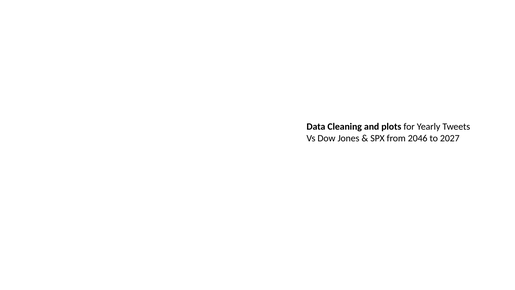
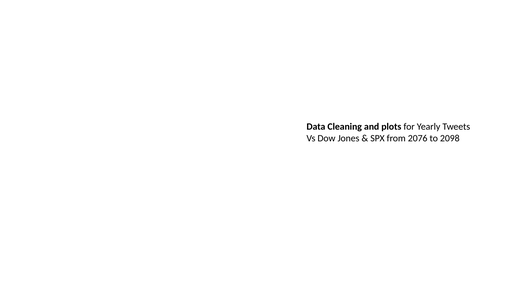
2046: 2046 -> 2076
2027: 2027 -> 2098
